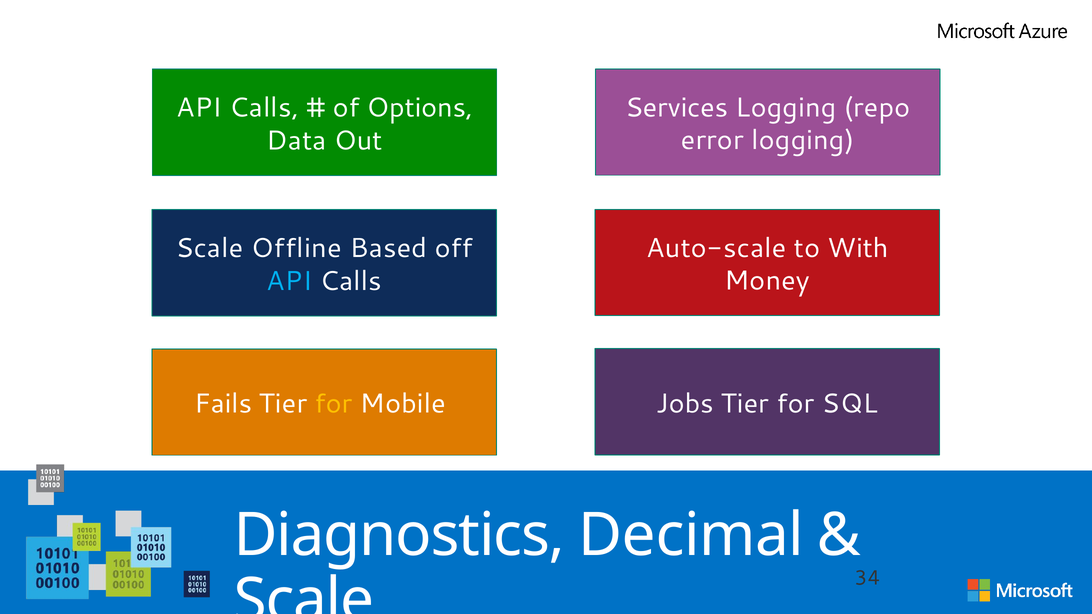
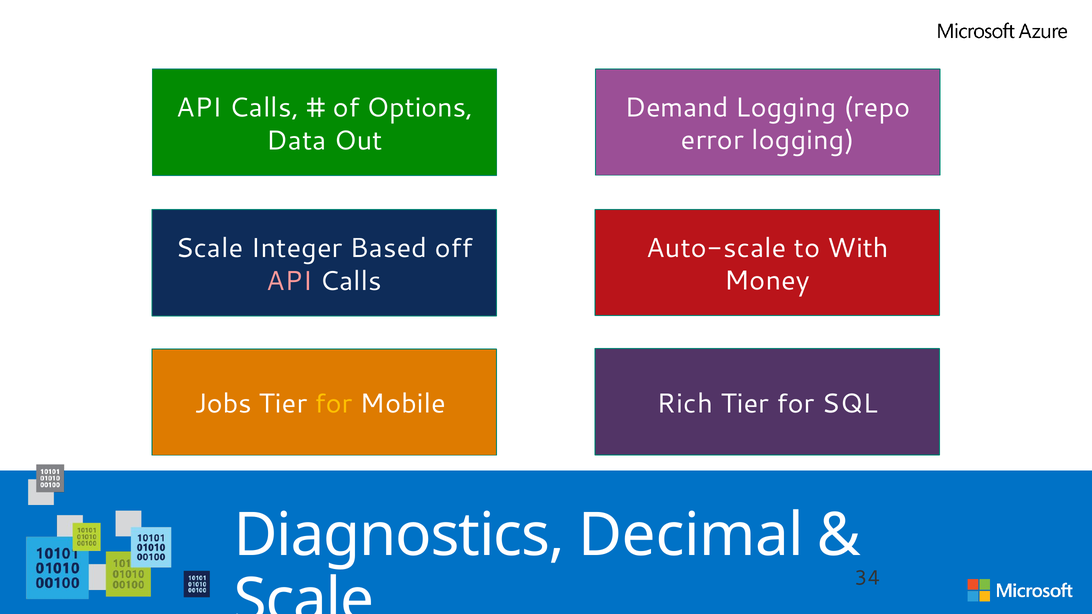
Services: Services -> Demand
Offline: Offline -> Integer
API at (289, 281) colour: light blue -> pink
Fails: Fails -> Jobs
Jobs: Jobs -> Rich
